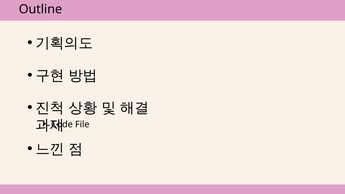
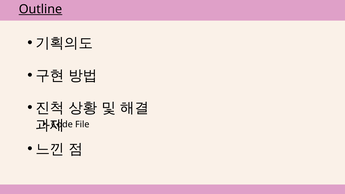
Outline underline: none -> present
